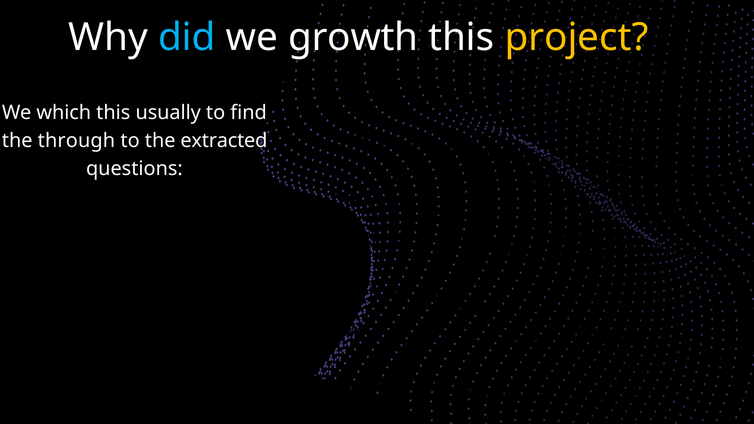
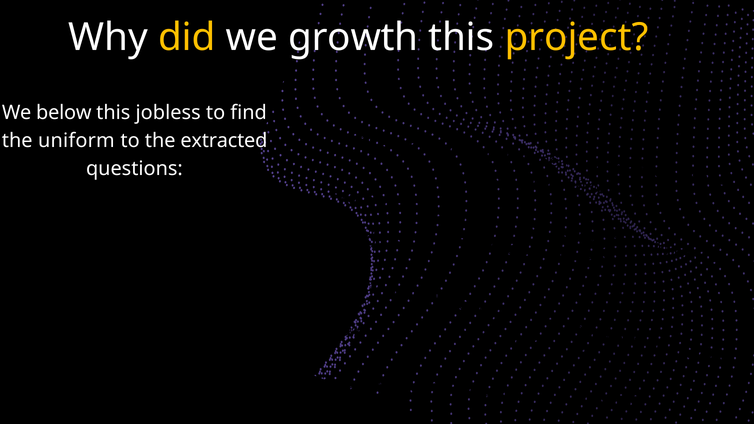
did colour: light blue -> yellow
which: which -> below
usually: usually -> jobless
through: through -> uniform
